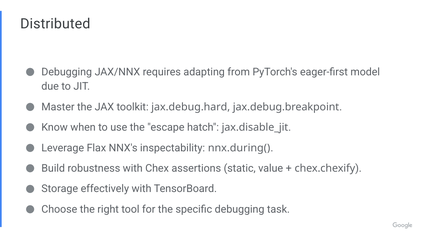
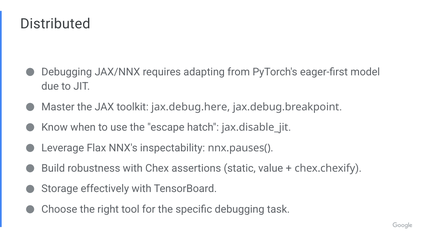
jax.debug.hard: jax.debug.hard -> jax.debug.here
nnx.during(: nnx.during( -> nnx.pauses(
